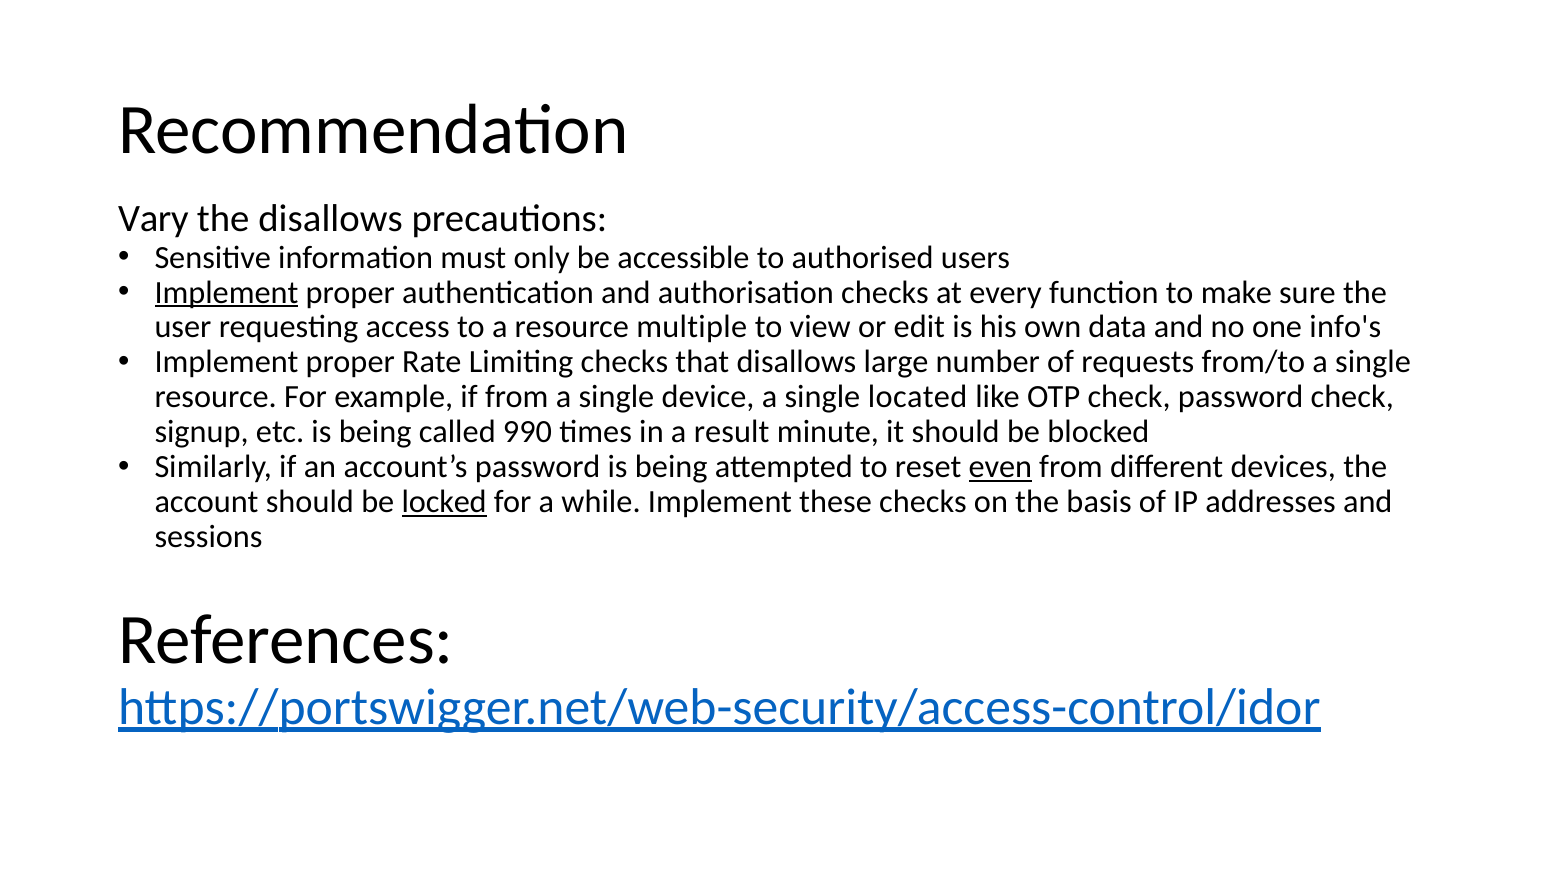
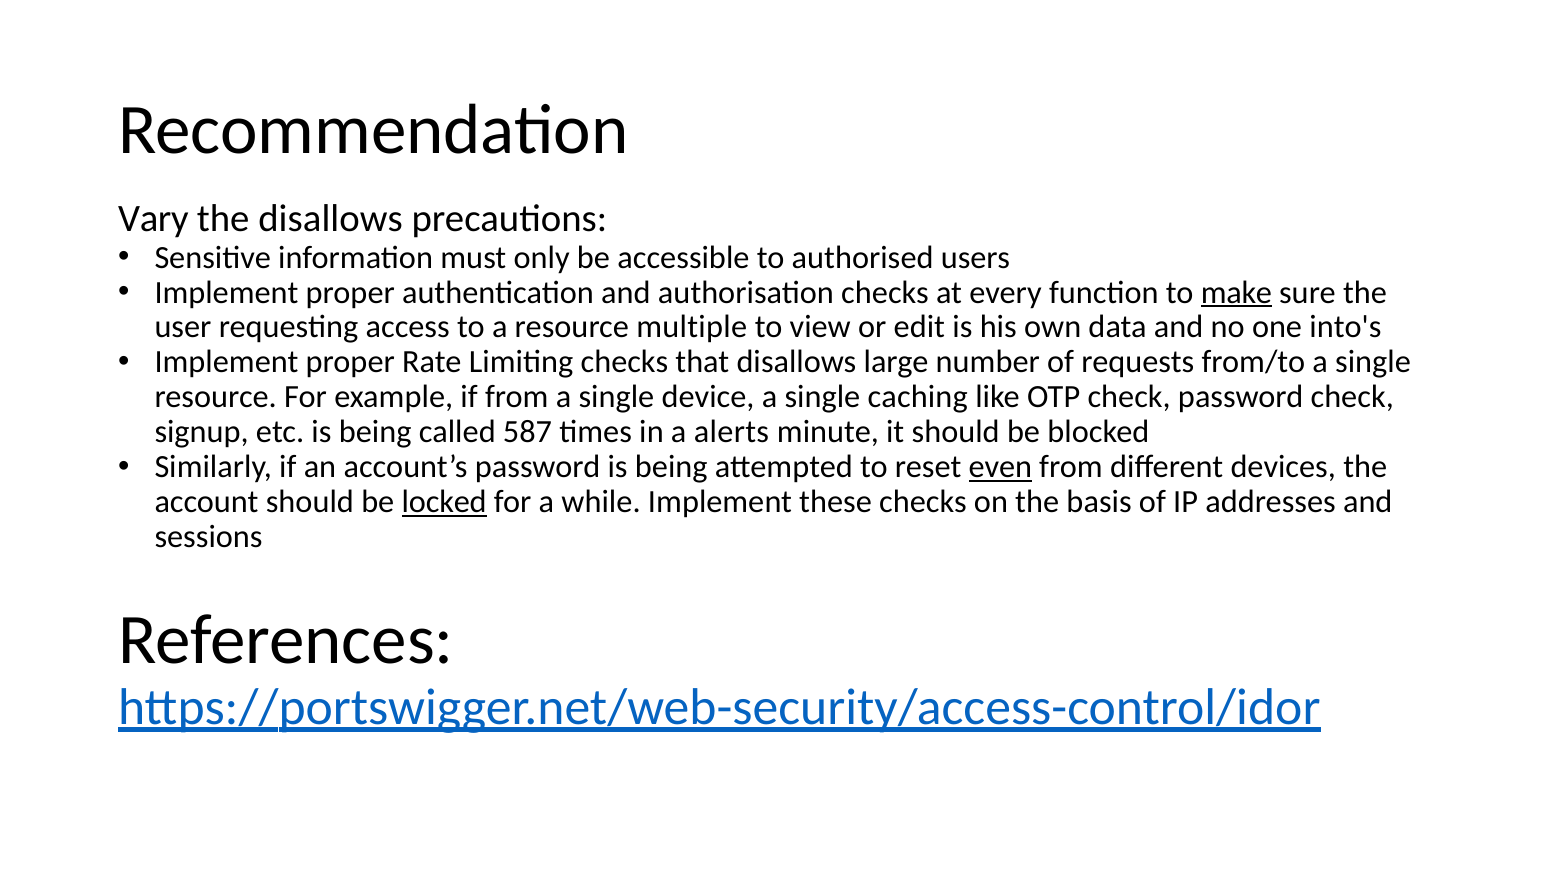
Implement at (226, 292) underline: present -> none
make underline: none -> present
info's: info's -> into's
located: located -> caching
990: 990 -> 587
result: result -> alerts
